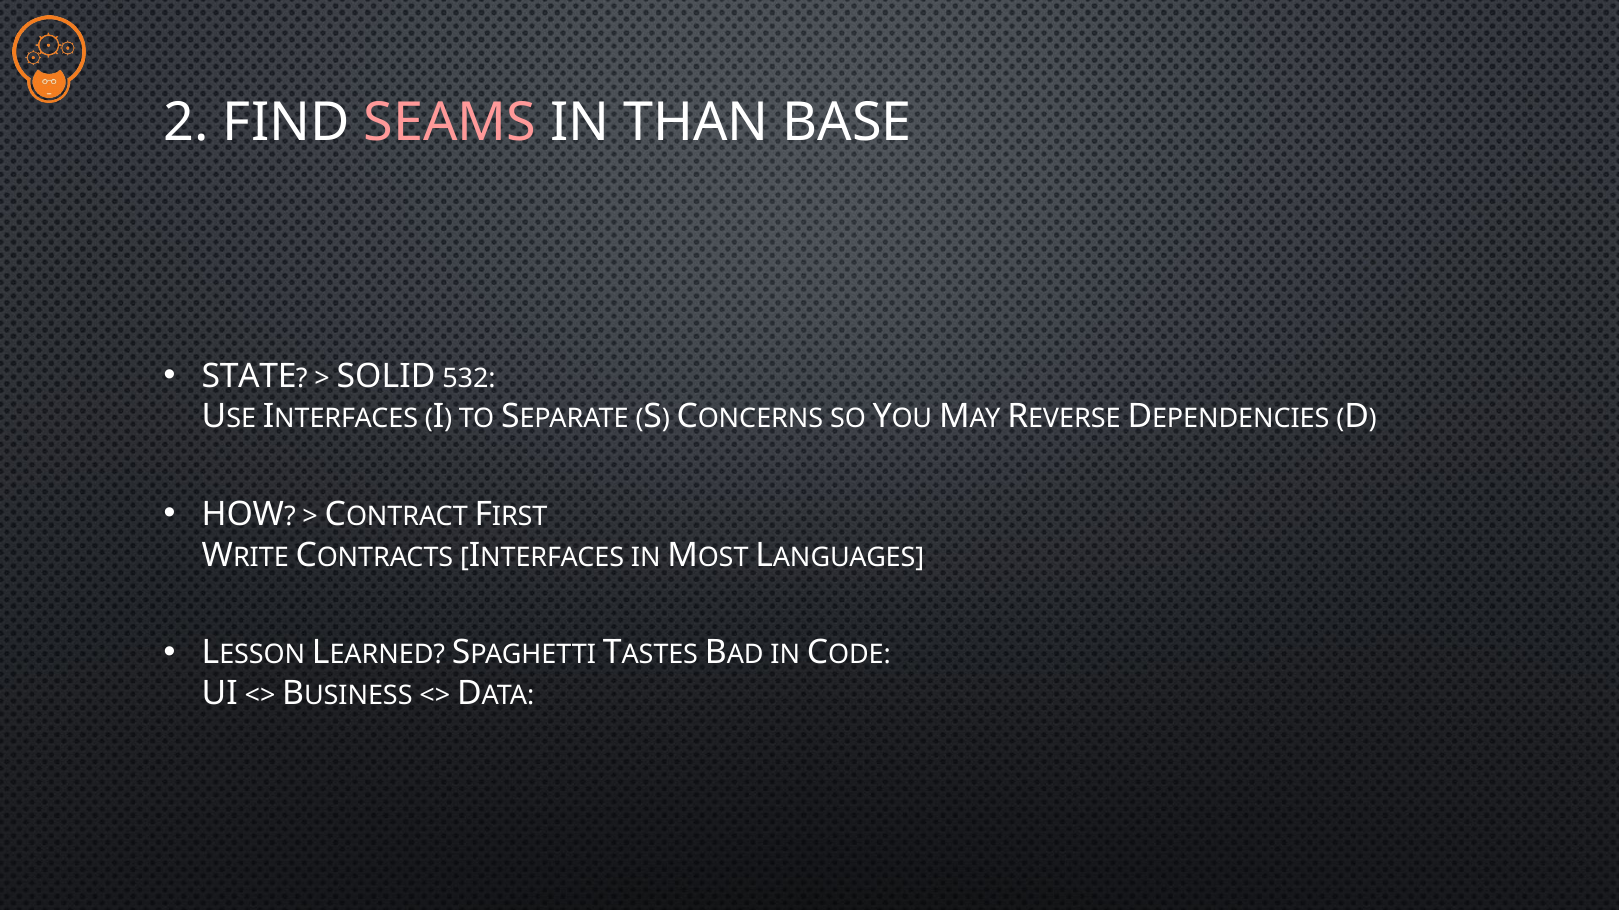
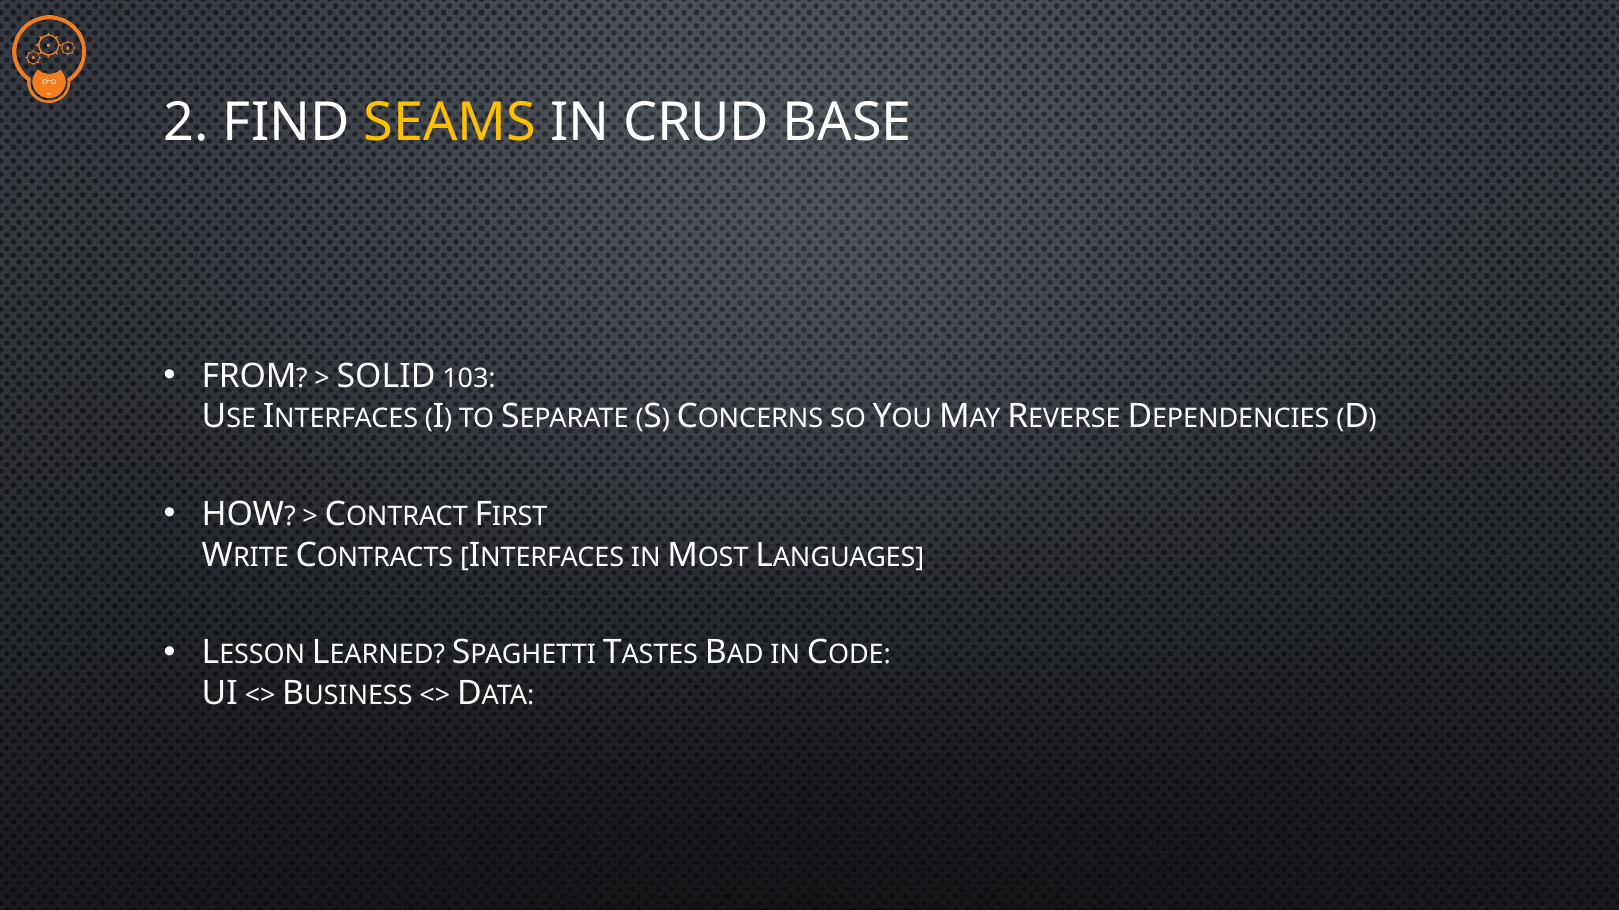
SEAMS colour: pink -> yellow
THAN: THAN -> CRUD
STATE: STATE -> FROM
532: 532 -> 103
